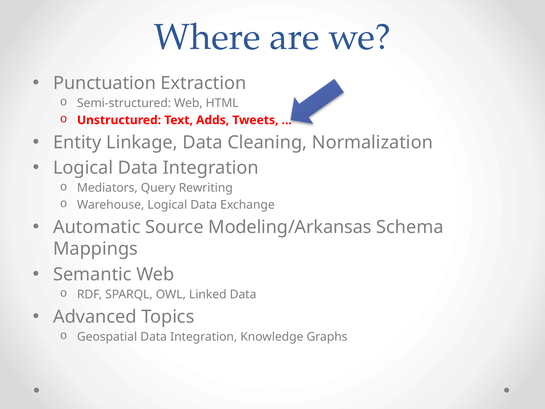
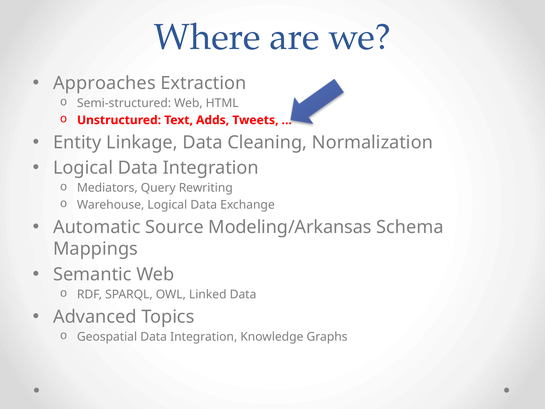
Punctuation: Punctuation -> Approaches
